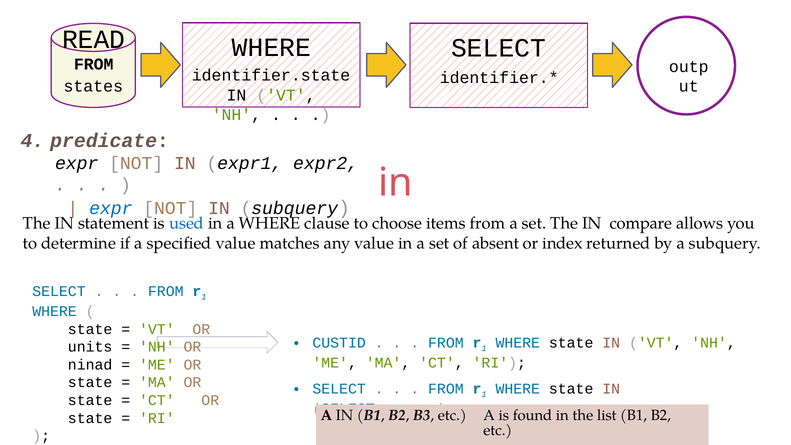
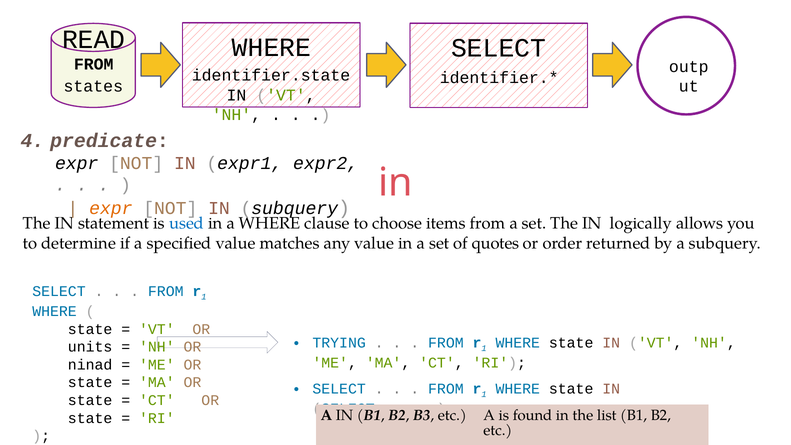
expr at (111, 208) colour: blue -> orange
compare: compare -> logically
absent: absent -> quotes
index: index -> order
CUSTID: CUSTID -> TRYING
